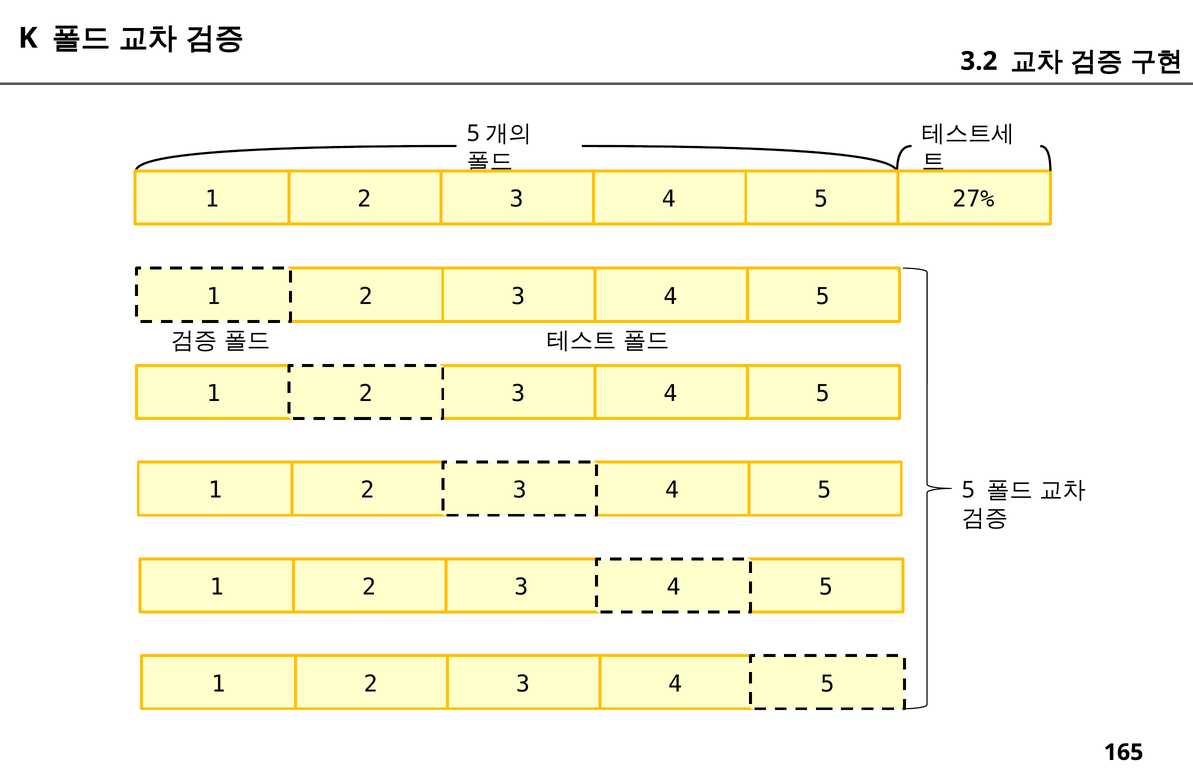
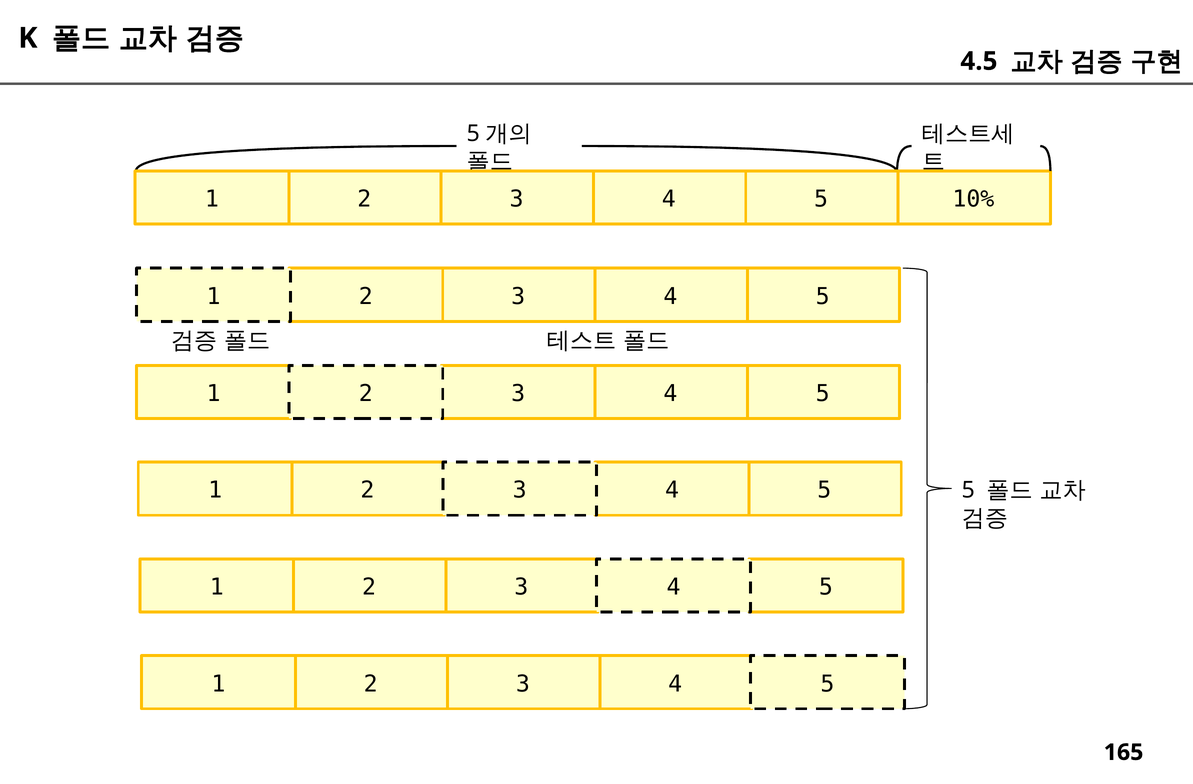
3.2: 3.2 -> 4.5
27%: 27% -> 10%
